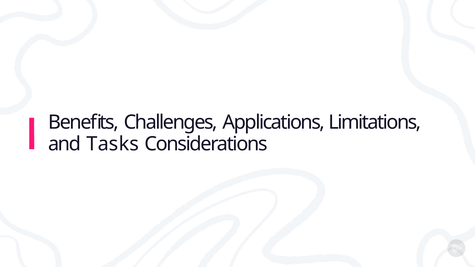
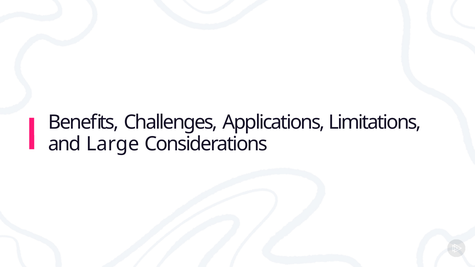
Tasks: Tasks -> Large
